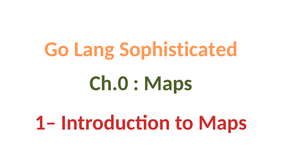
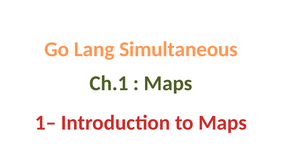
Sophisticated: Sophisticated -> Simultaneous
Ch.0: Ch.0 -> Ch.1
